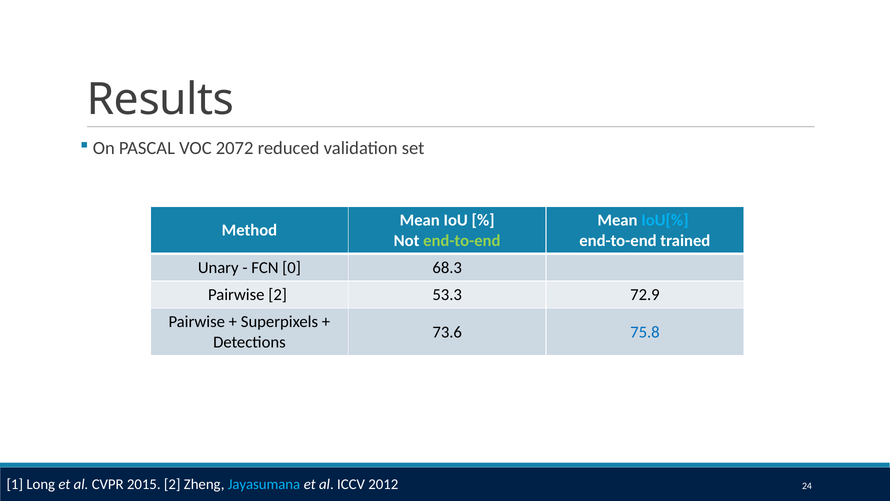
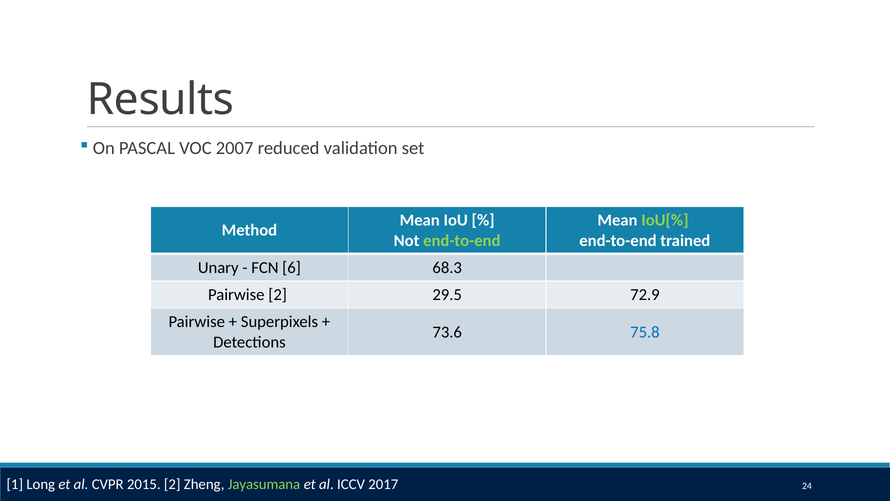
2072: 2072 -> 2007
IoU[% colour: light blue -> light green
0: 0 -> 6
53.3: 53.3 -> 29.5
Jayasumana colour: light blue -> light green
2012: 2012 -> 2017
